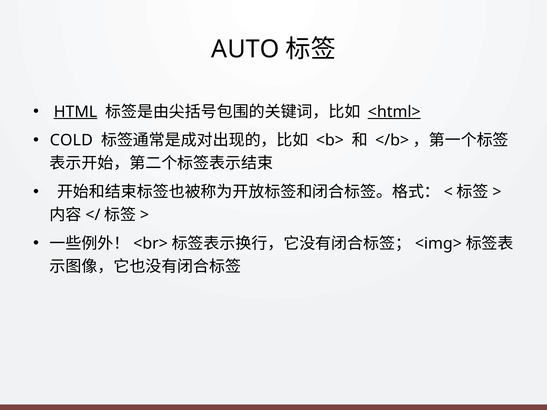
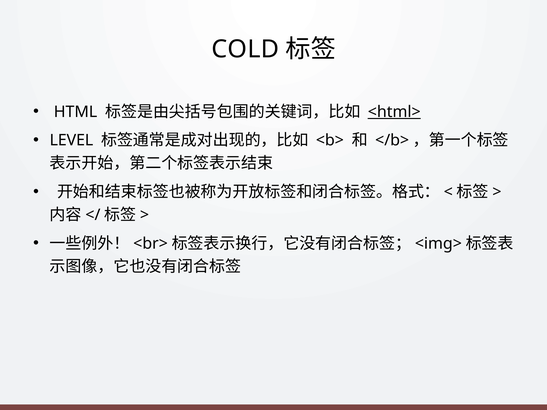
AUTO: AUTO -> COLD
HTML underline: present -> none
COLD: COLD -> LEVEL
